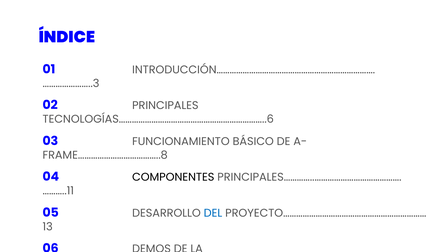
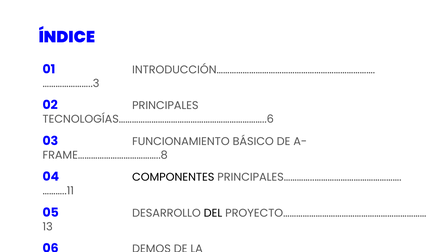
DEL colour: blue -> black
